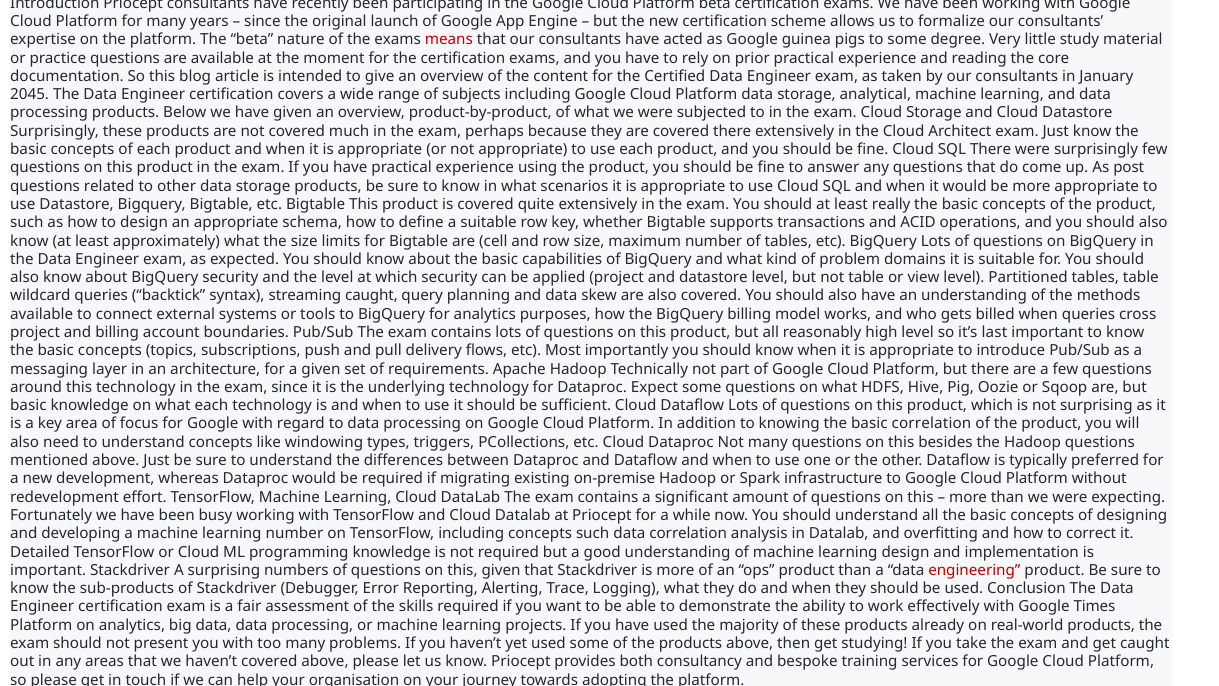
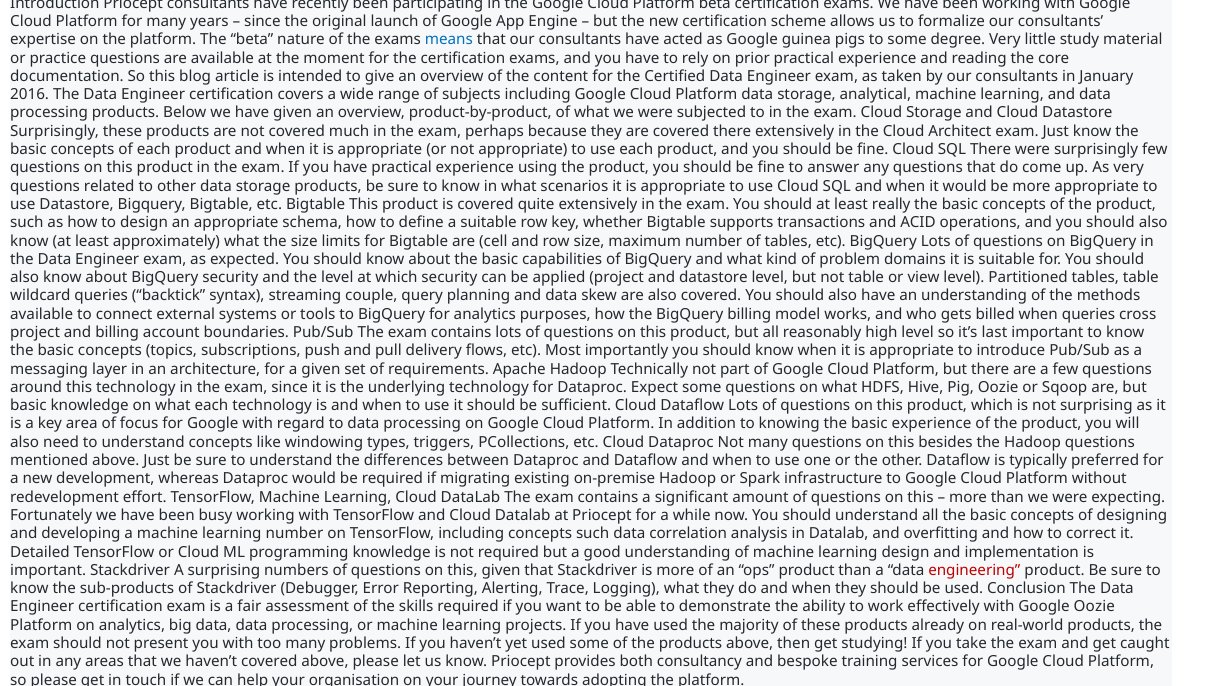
means colour: red -> blue
2045: 2045 -> 2016
As post: post -> very
streaming caught: caught -> couple
basic correlation: correlation -> experience
Google Times: Times -> Oozie
